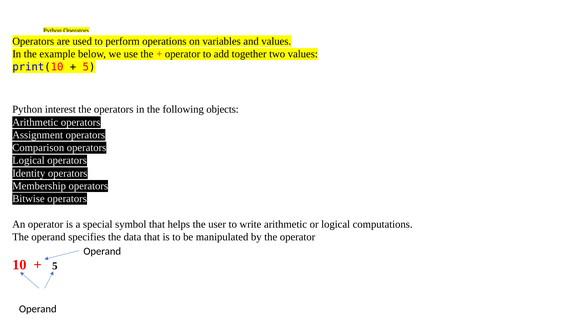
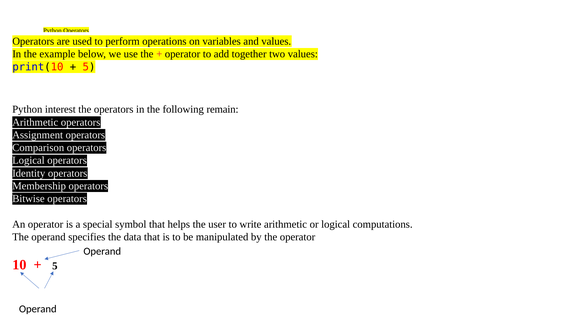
objects: objects -> remain
